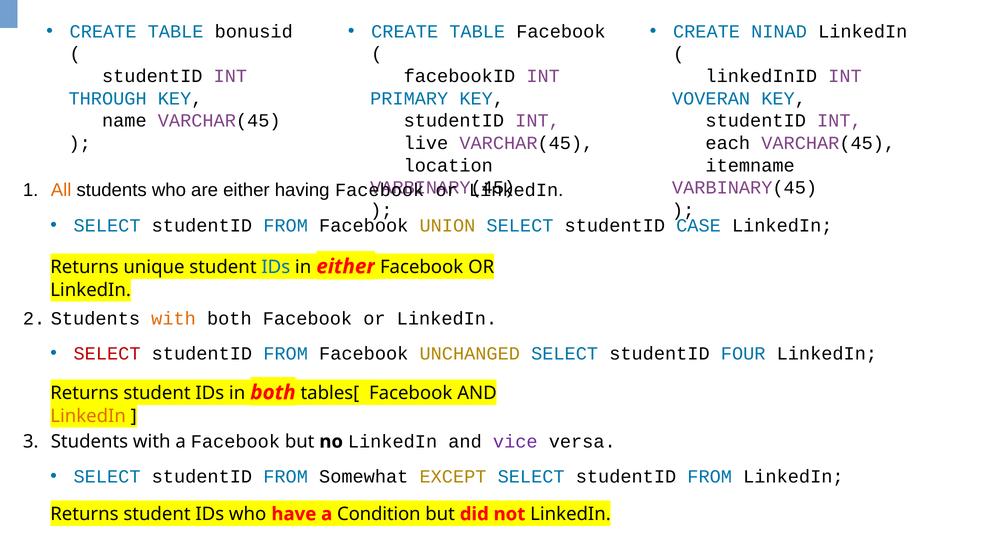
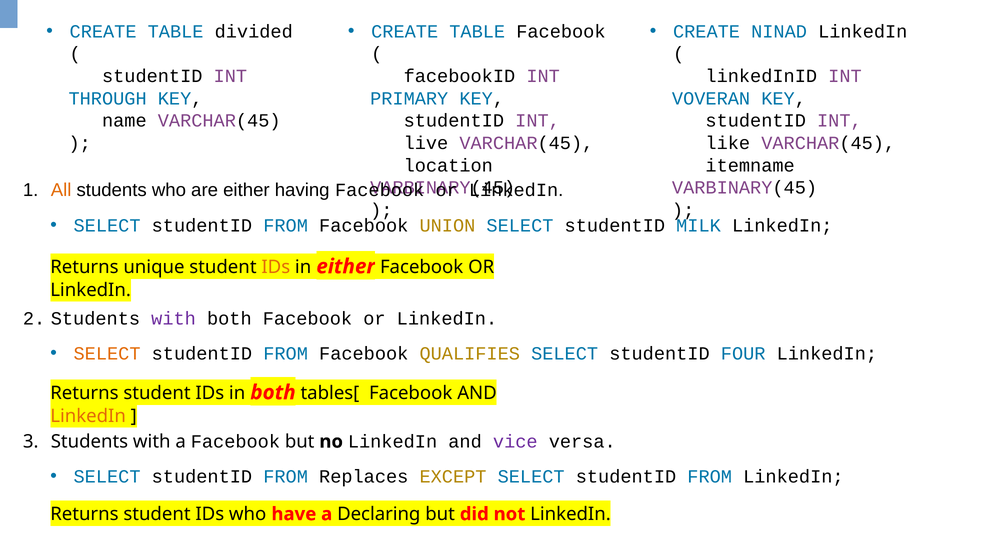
bonusid: bonusid -> divided
each: each -> like
CASE: CASE -> MILK
IDs at (276, 267) colour: blue -> orange
with at (174, 319) colour: orange -> purple
SELECT at (107, 354) colour: red -> orange
UNCHANGED: UNCHANGED -> QUALIFIES
Somewhat: Somewhat -> Replaces
Condition: Condition -> Declaring
